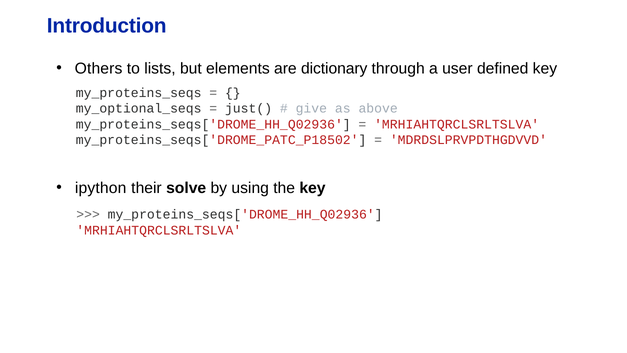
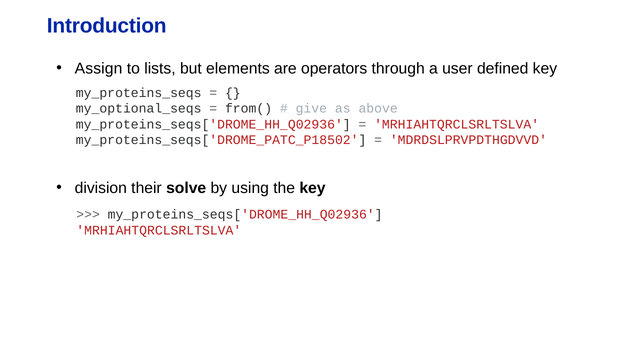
Others: Others -> Assign
dictionary: dictionary -> operators
just(: just( -> from(
ipython: ipython -> division
